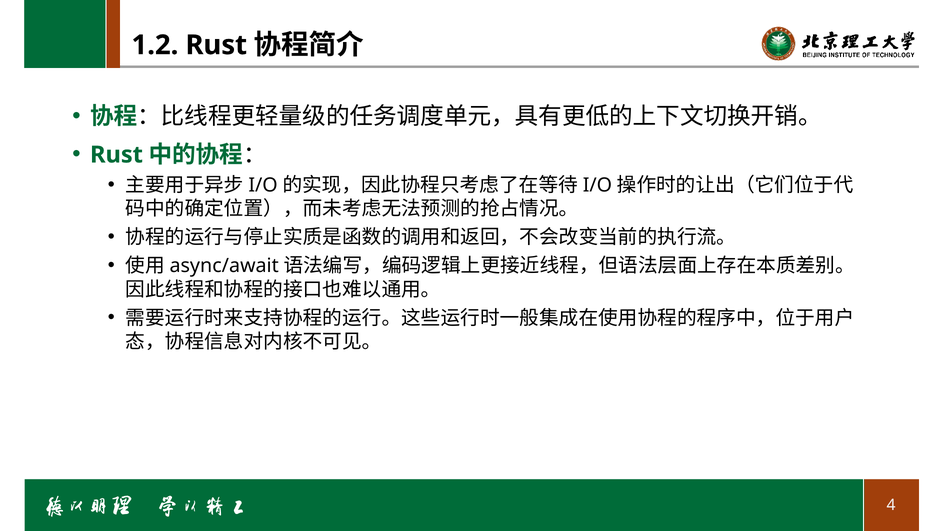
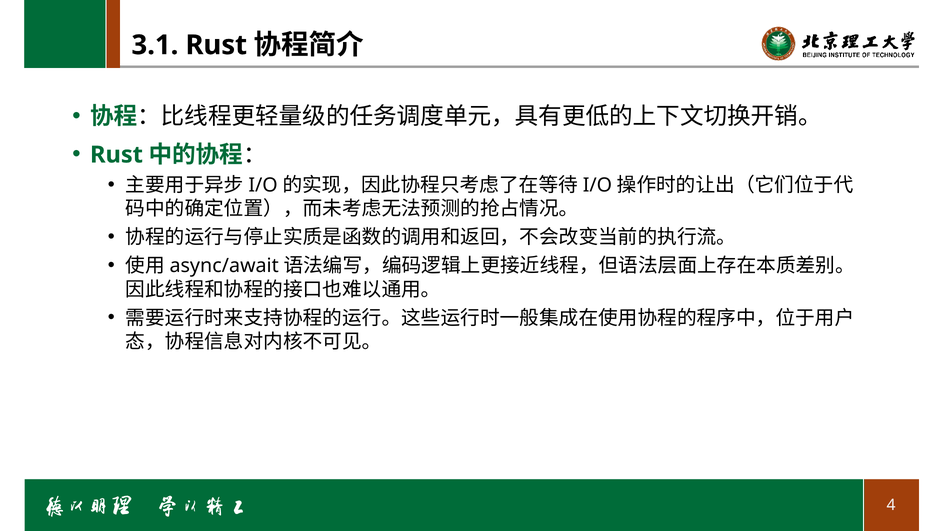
1.2: 1.2 -> 3.1
